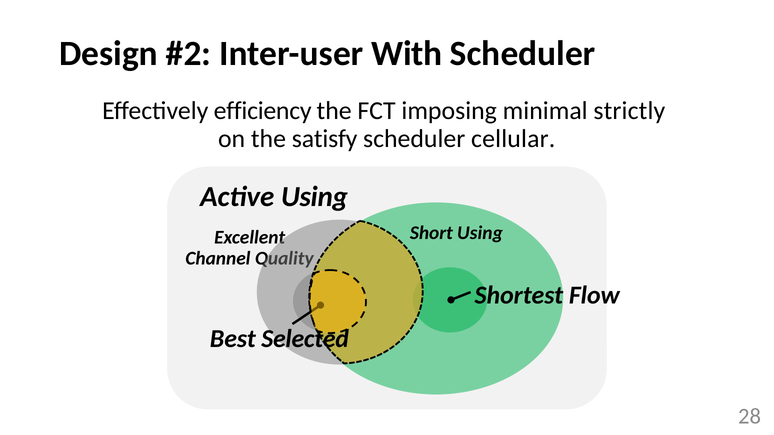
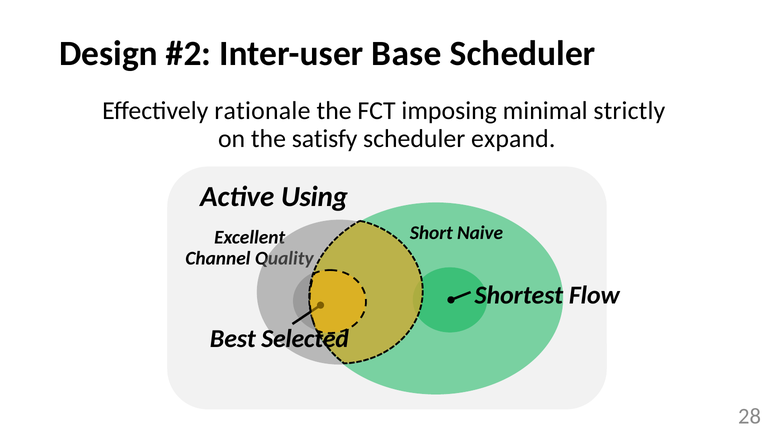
With: With -> Base
efficiency: efficiency -> rationale
cellular: cellular -> expand
Using at (480, 233): Using -> Naive
